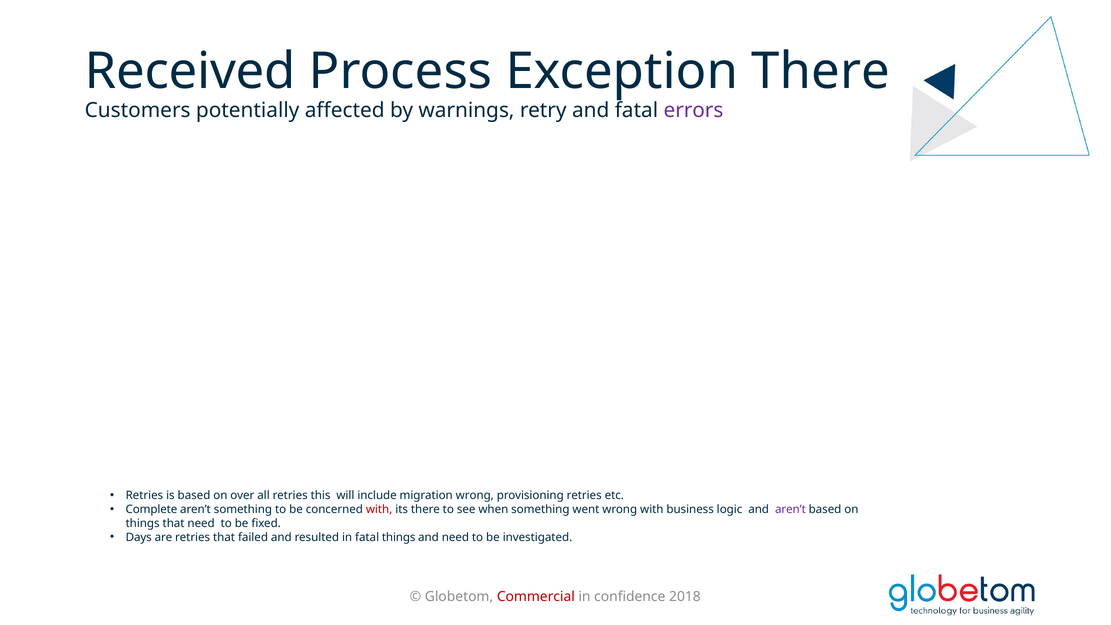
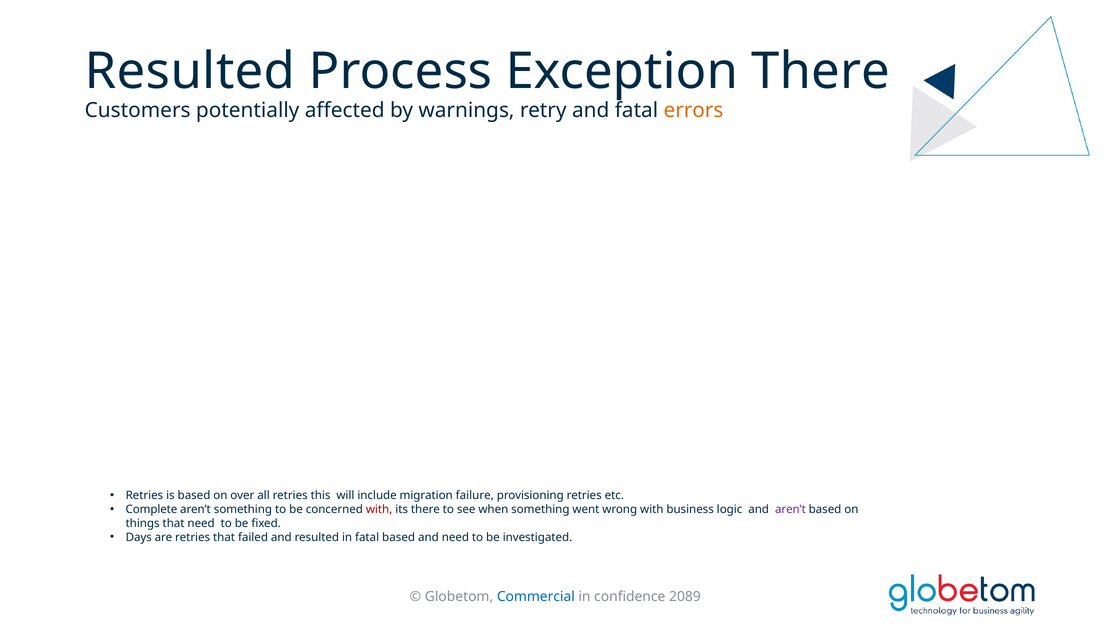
Received at (190, 71): Received -> Resulted
errors colour: purple -> orange
migration wrong: wrong -> failure
fatal things: things -> based
Commercial colour: red -> blue
2018: 2018 -> 2089
